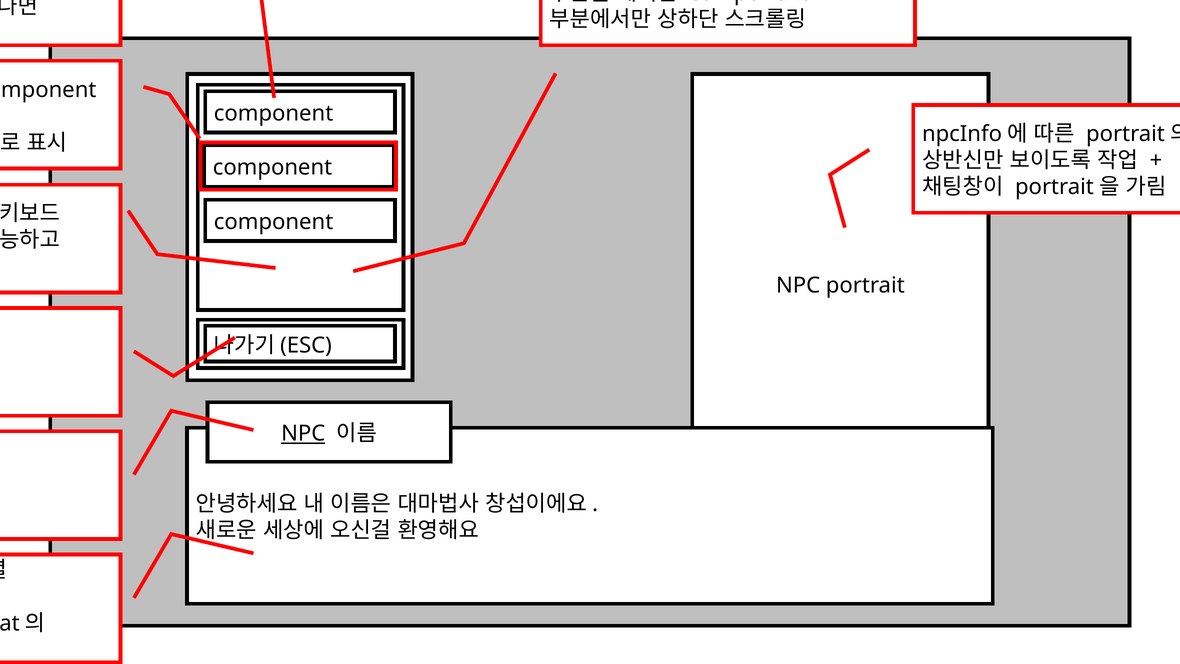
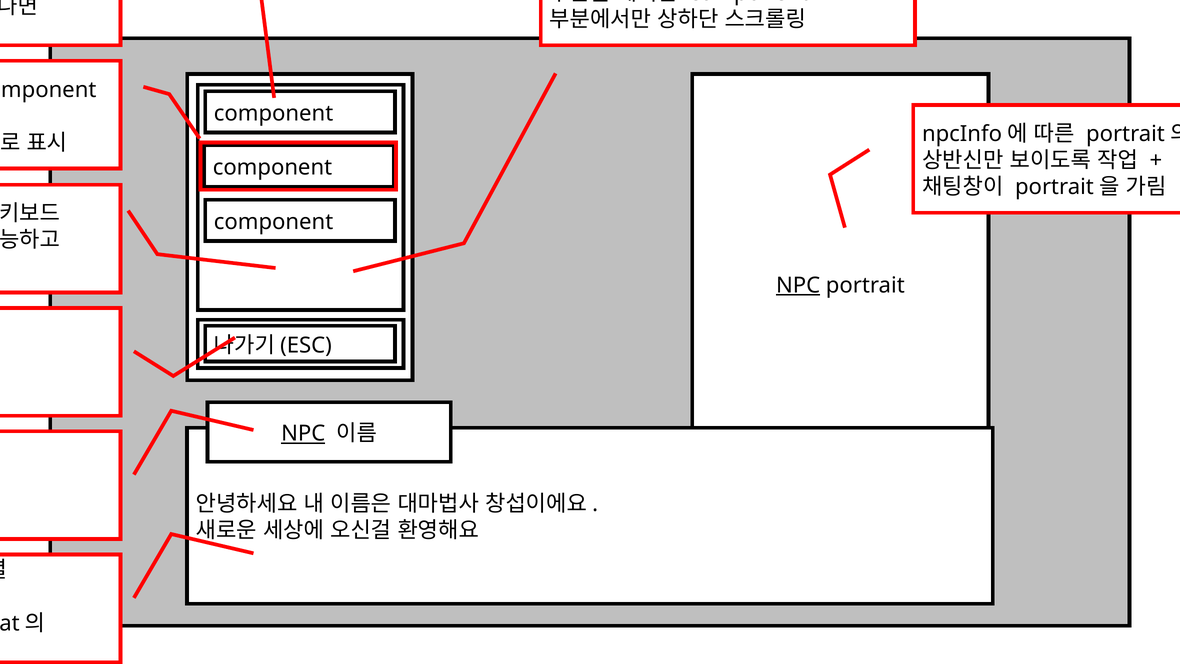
NPC at (798, 285) underline: none -> present
